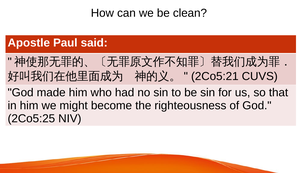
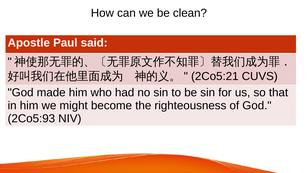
2Co5:25: 2Co5:25 -> 2Co5:93
